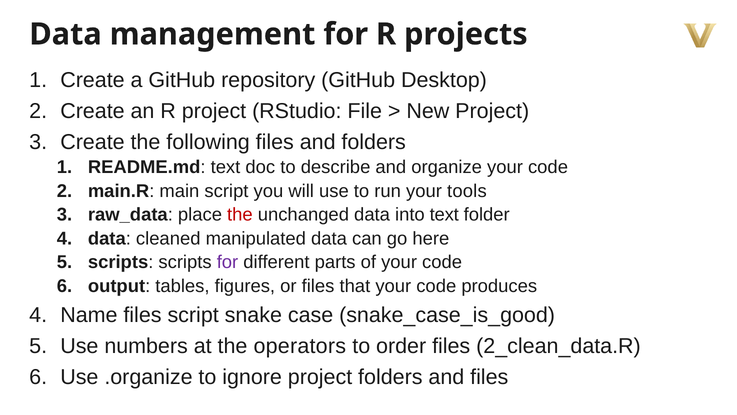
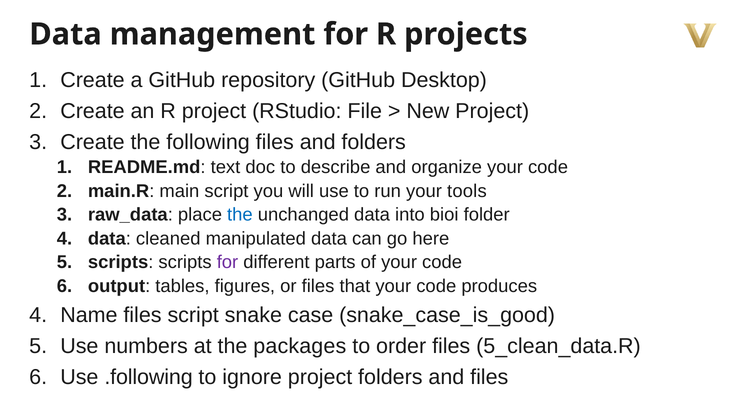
the at (240, 215) colour: red -> blue
into text: text -> bioi
operators: operators -> packages
2_clean_data.R: 2_clean_data.R -> 5_clean_data.R
.organize: .organize -> .following
